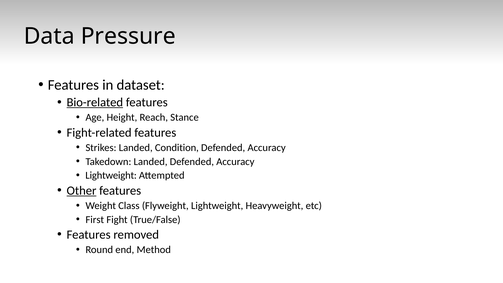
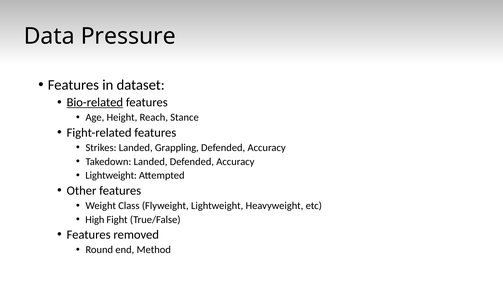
Condition: Condition -> Grappling
Other underline: present -> none
First: First -> High
